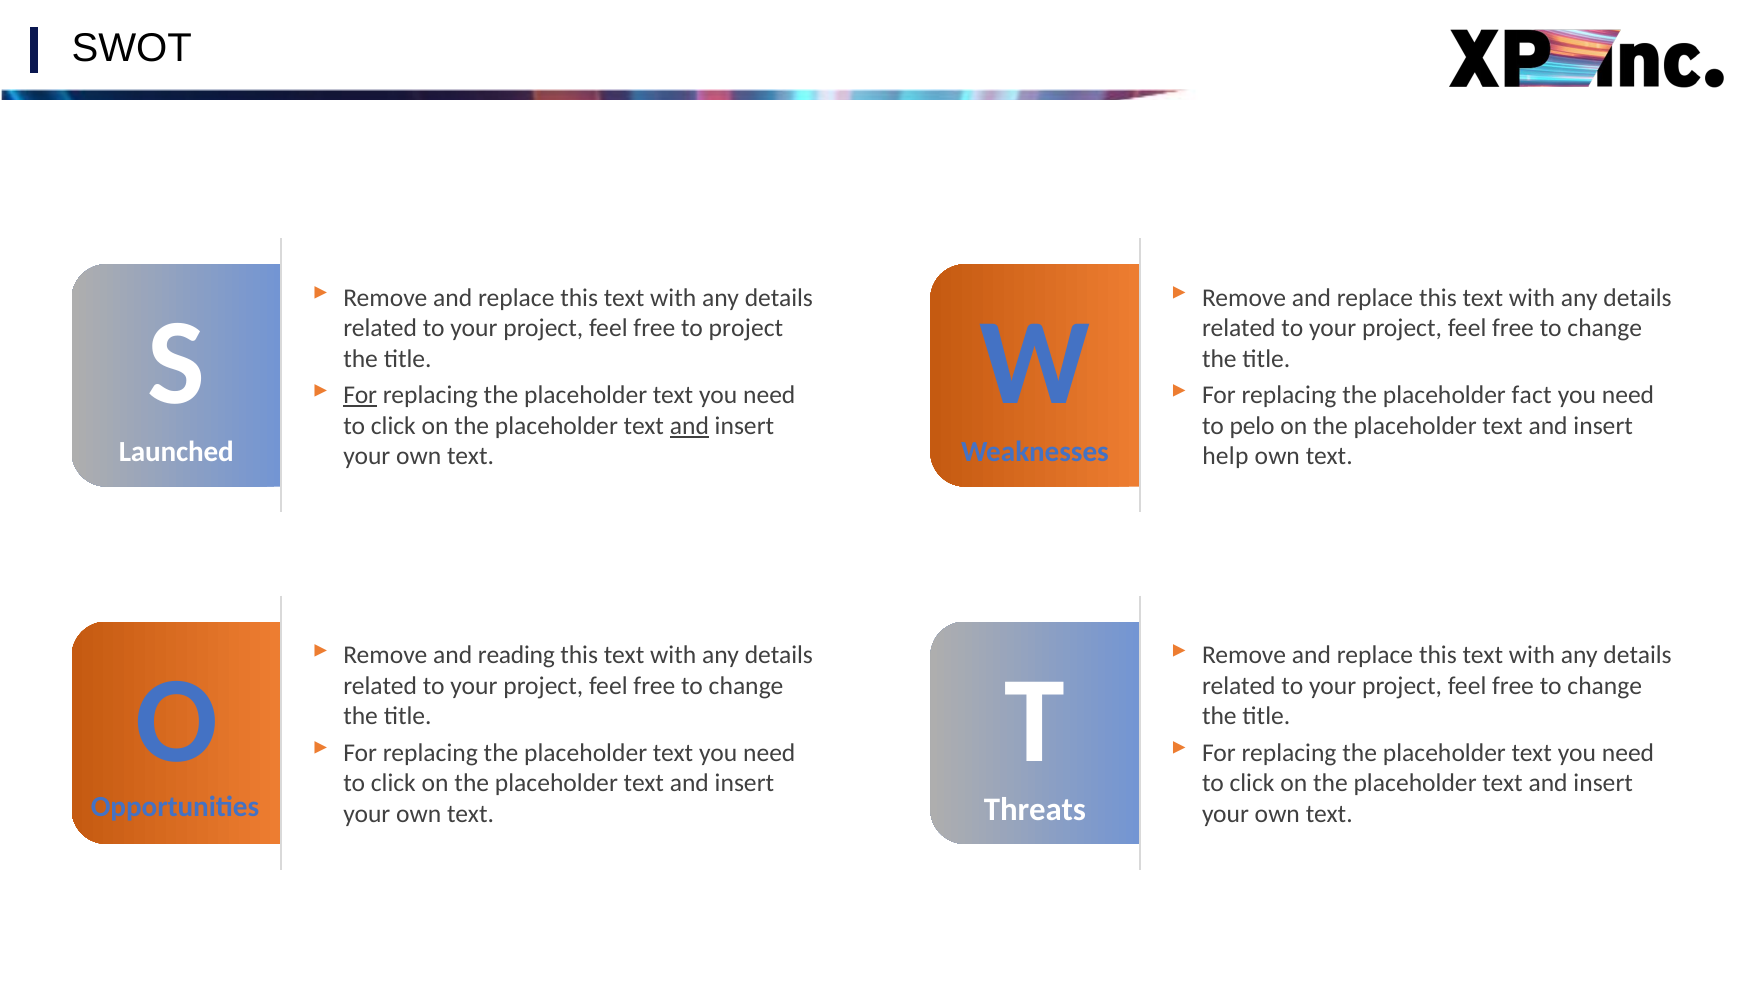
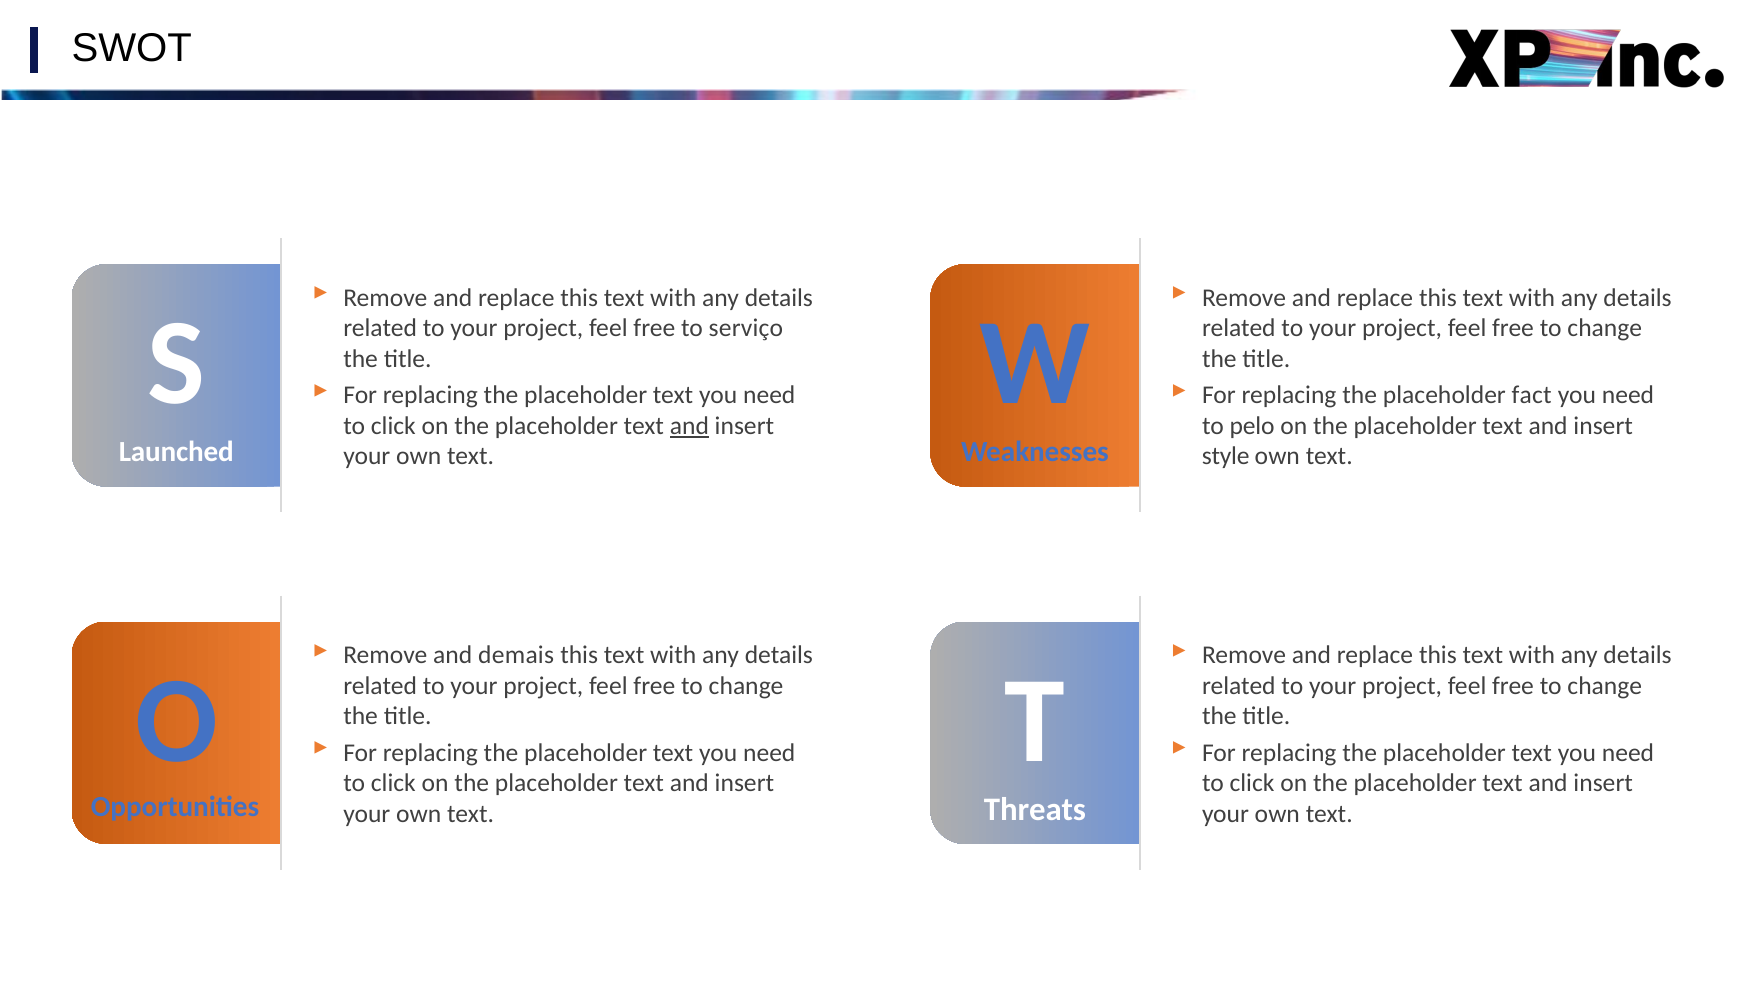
to project: project -> serviço
For at (360, 395) underline: present -> none
help: help -> style
reading: reading -> demais
